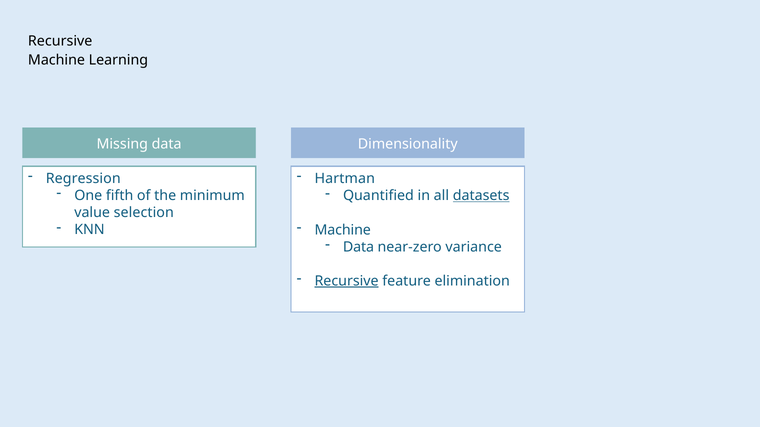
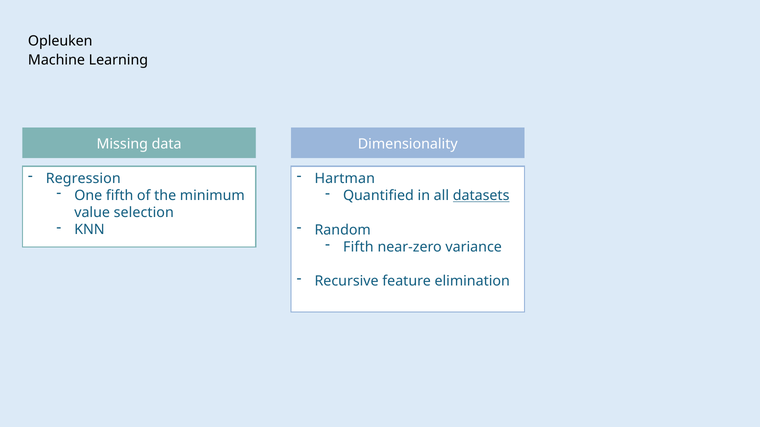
Recursive at (60, 41): Recursive -> Opleuken
Machine at (343, 230): Machine -> Random
Data at (358, 247): Data -> Fifth
Recursive at (347, 281) underline: present -> none
